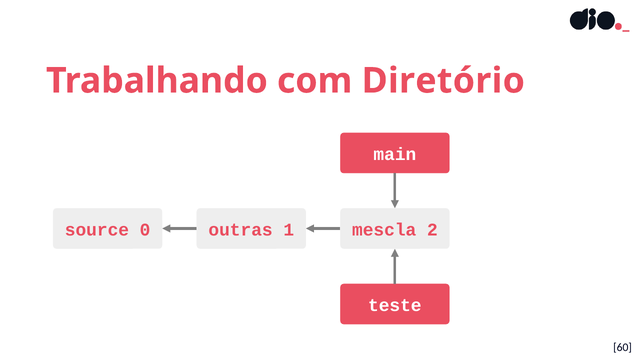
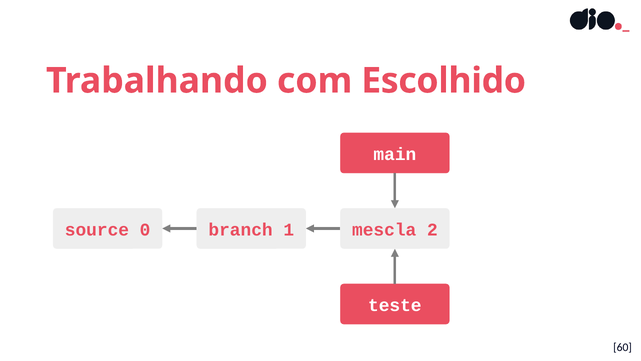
Diretório: Diretório -> Escolhido
outras: outras -> branch
